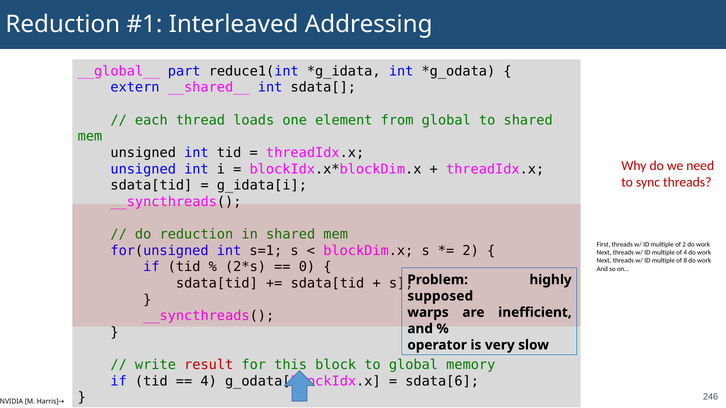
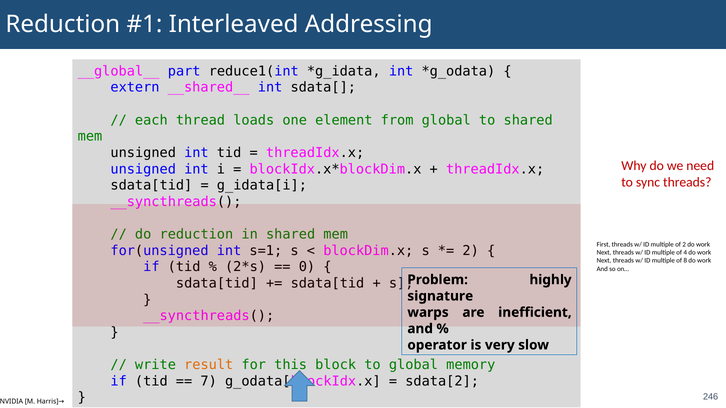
supposed: supposed -> signature
result colour: red -> orange
4 at (209, 382): 4 -> 7
sdata[6: sdata[6 -> sdata[2
